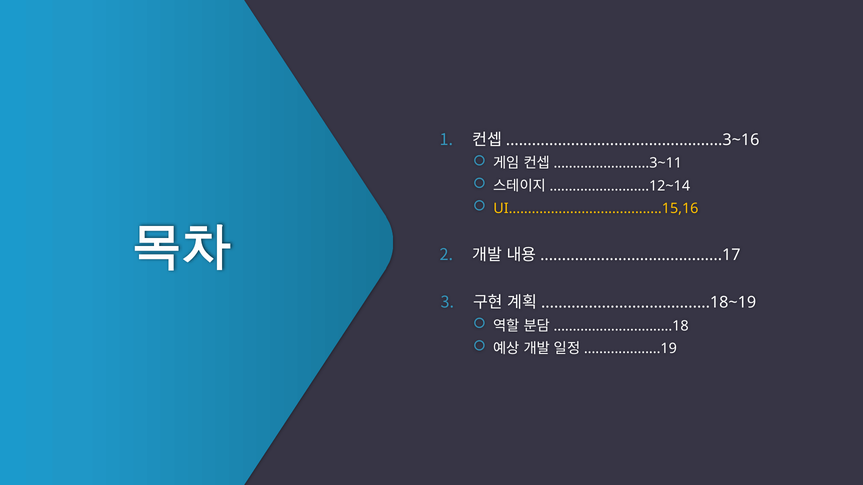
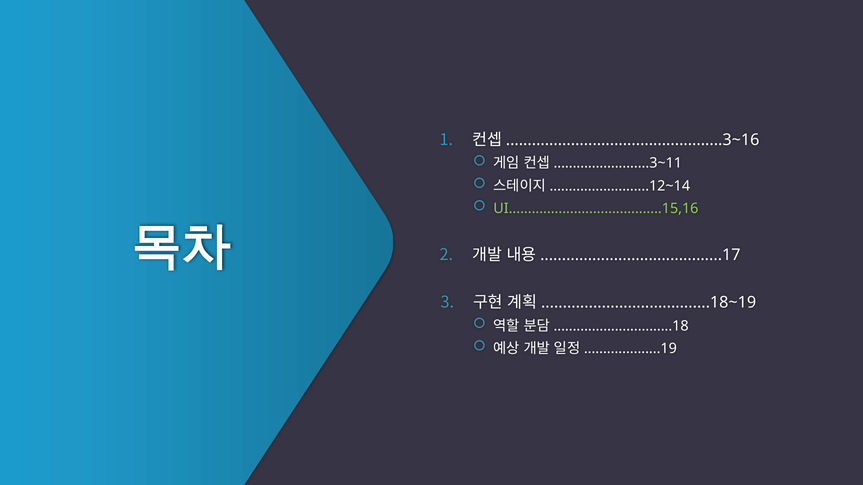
UI........................................15,16 colour: yellow -> light green
